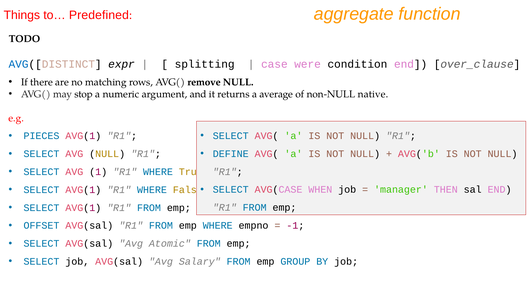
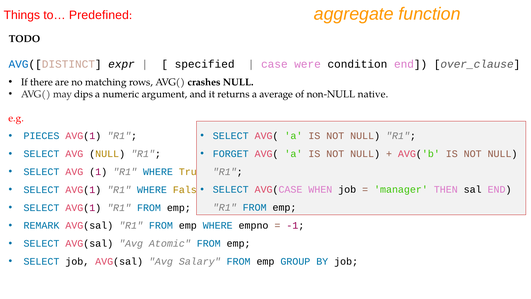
splitting: splitting -> specified
remove: remove -> crashes
stop: stop -> dips
DEFINE: DEFINE -> FORGET
OFFSET: OFFSET -> REMARK
